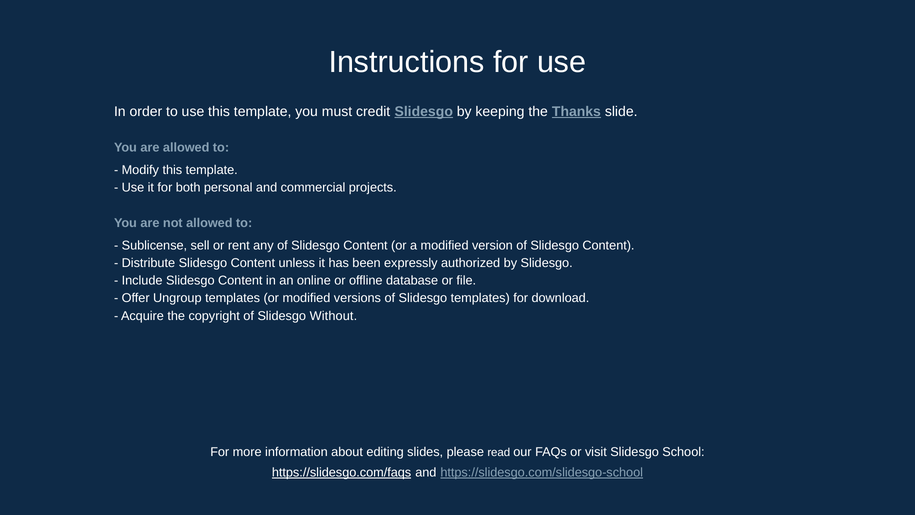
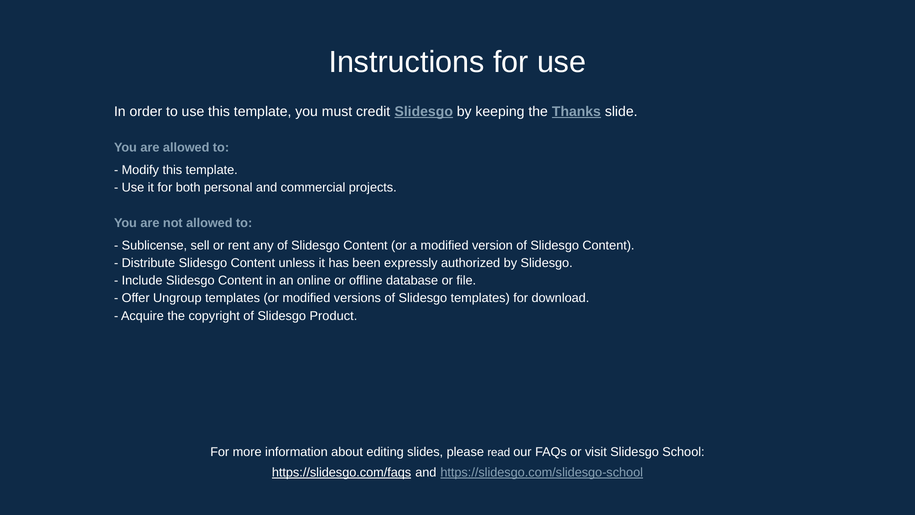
Without: Without -> Product
